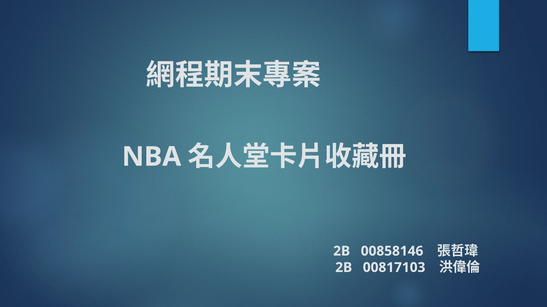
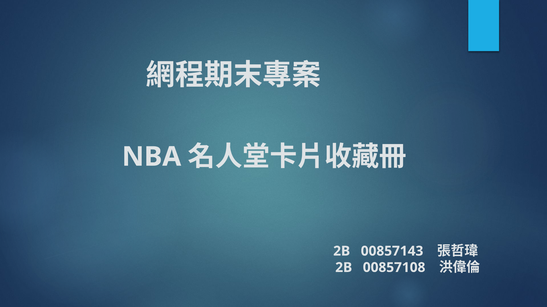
00858146: 00858146 -> 00857143
00817103: 00817103 -> 00857108
